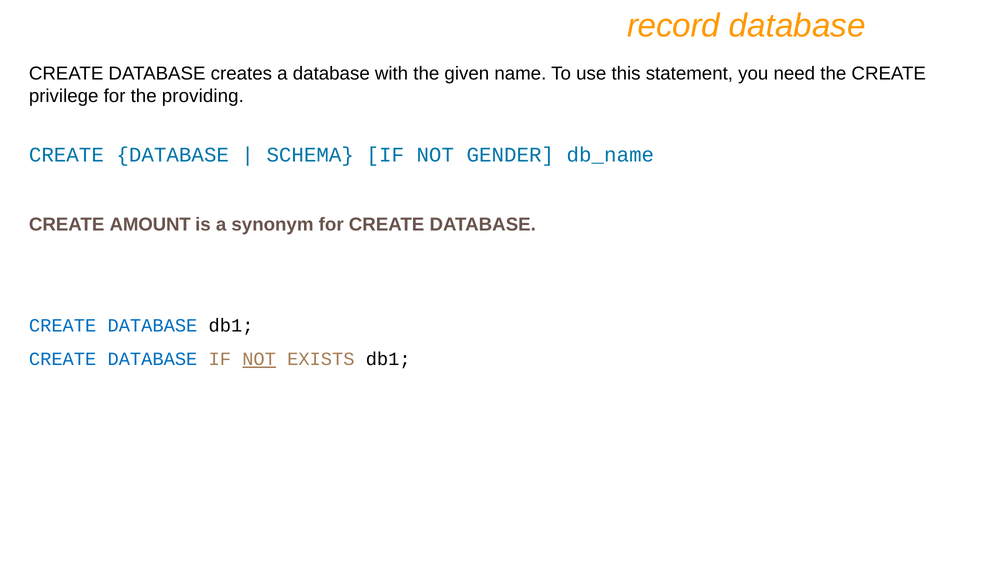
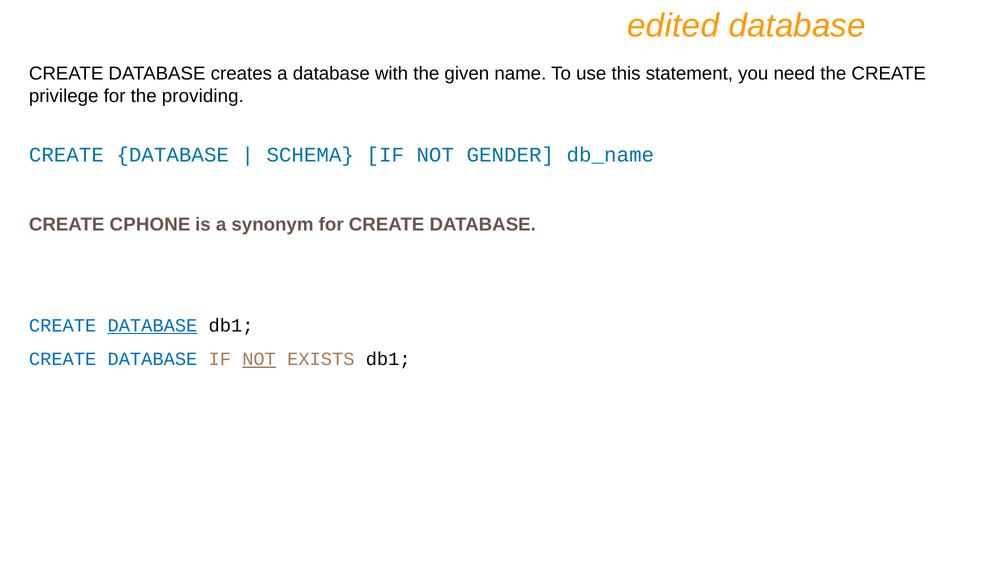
record: record -> edited
AMOUNT: AMOUNT -> CPHONE
DATABASE at (152, 326) underline: none -> present
